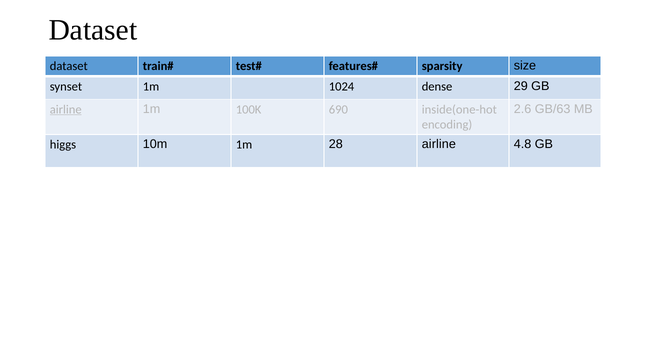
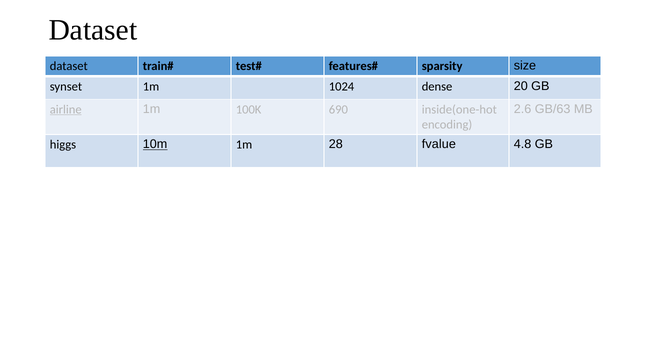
29: 29 -> 20
10m underline: none -> present
28 airline: airline -> fvalue
